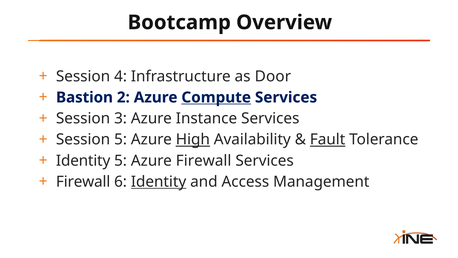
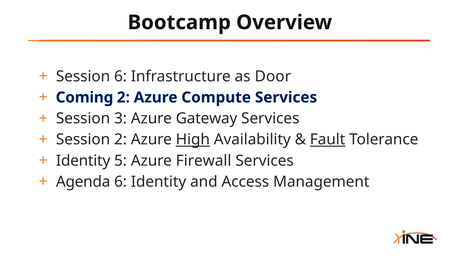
Session 4: 4 -> 6
Bastion: Bastion -> Coming
Compute underline: present -> none
Instance: Instance -> Gateway
Session 5: 5 -> 2
Firewall at (83, 182): Firewall -> Agenda
Identity at (159, 182) underline: present -> none
